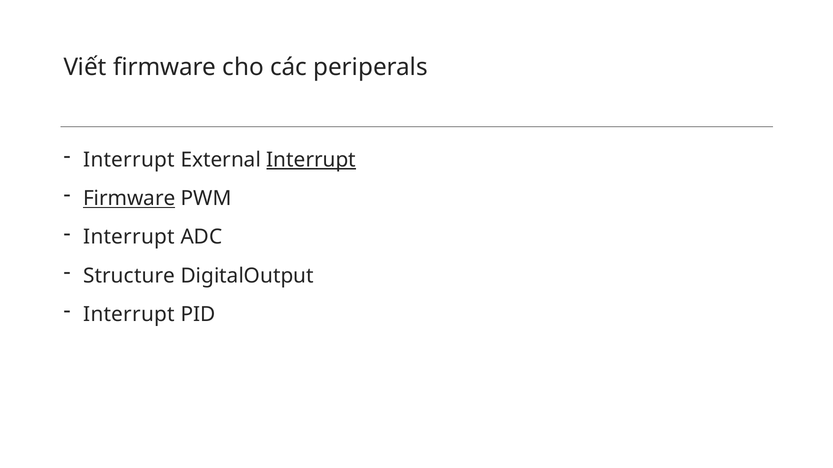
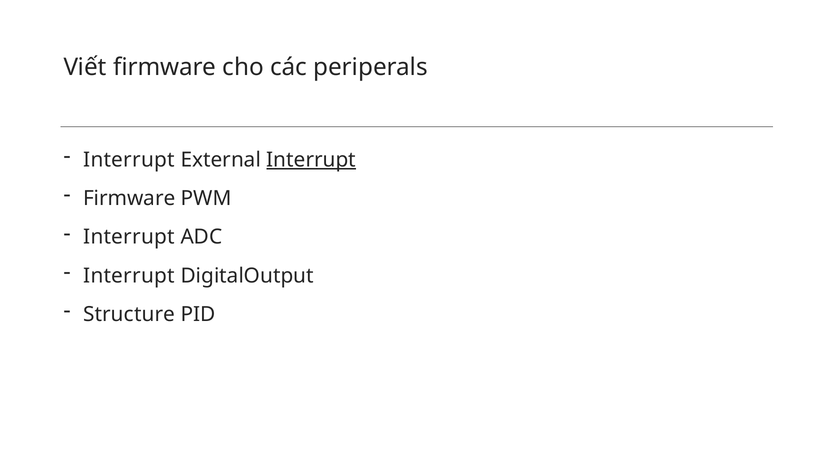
Firmware at (129, 199) underline: present -> none
Structure at (129, 276): Structure -> Interrupt
Interrupt at (129, 315): Interrupt -> Structure
